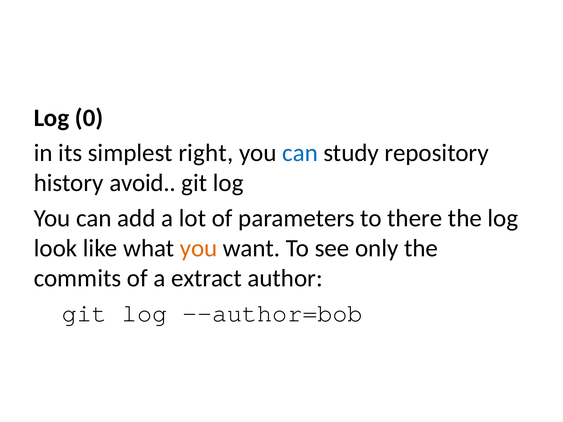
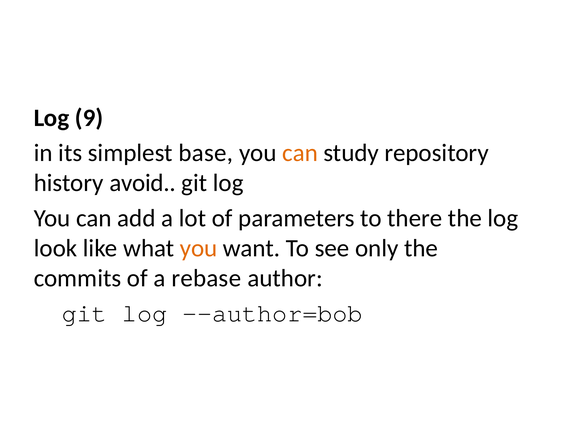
0: 0 -> 9
right: right -> base
can at (300, 153) colour: blue -> orange
extract: extract -> rebase
